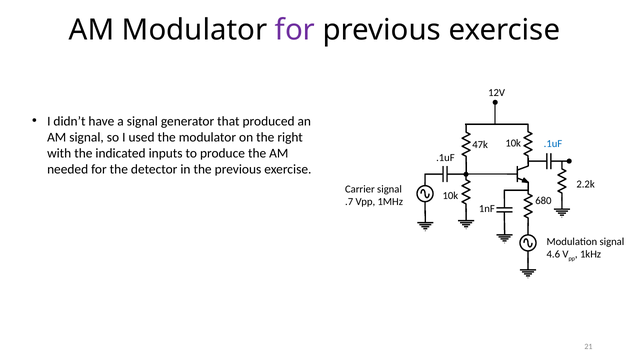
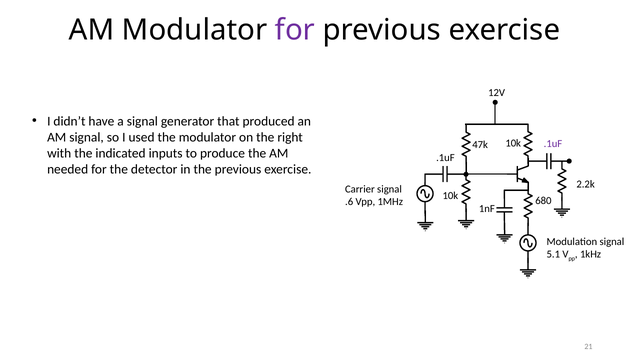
.1uF at (553, 144) colour: blue -> purple
.7: .7 -> .6
4.6: 4.6 -> 5.1
